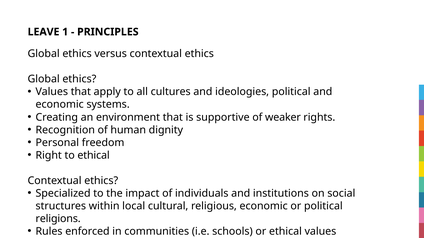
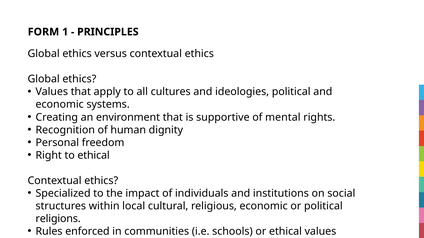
LEAVE: LEAVE -> FORM
weaker: weaker -> mental
